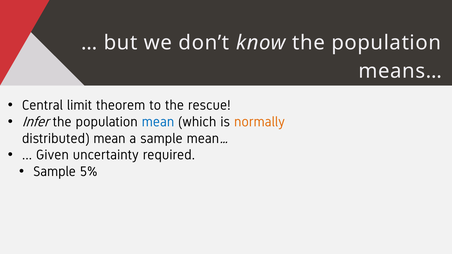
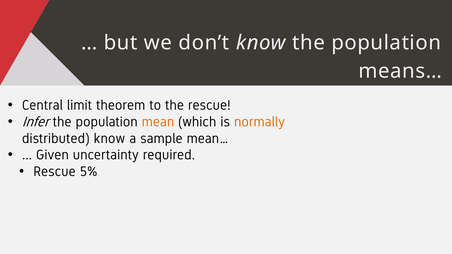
mean at (158, 122) colour: blue -> orange
distributed mean: mean -> know
Sample at (55, 172): Sample -> Rescue
